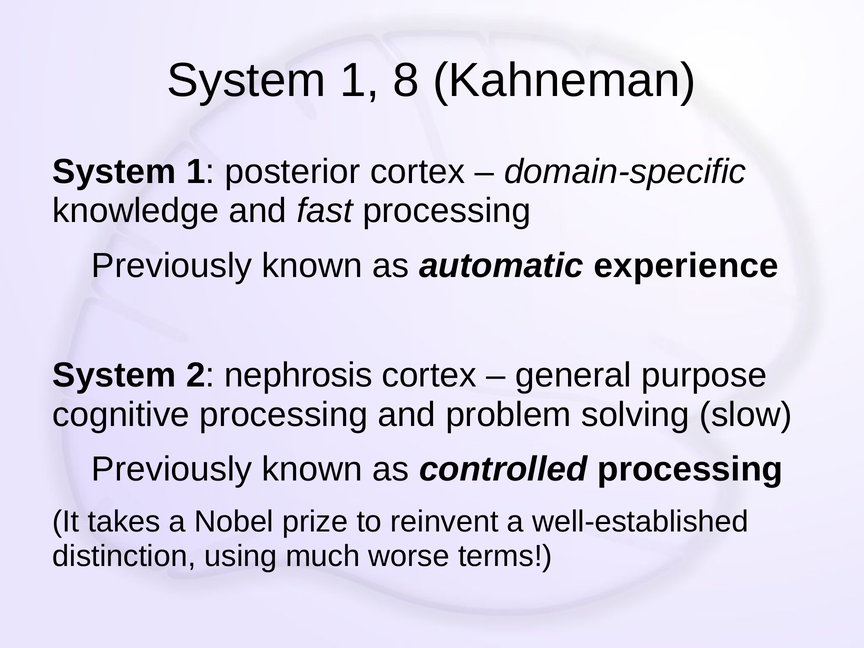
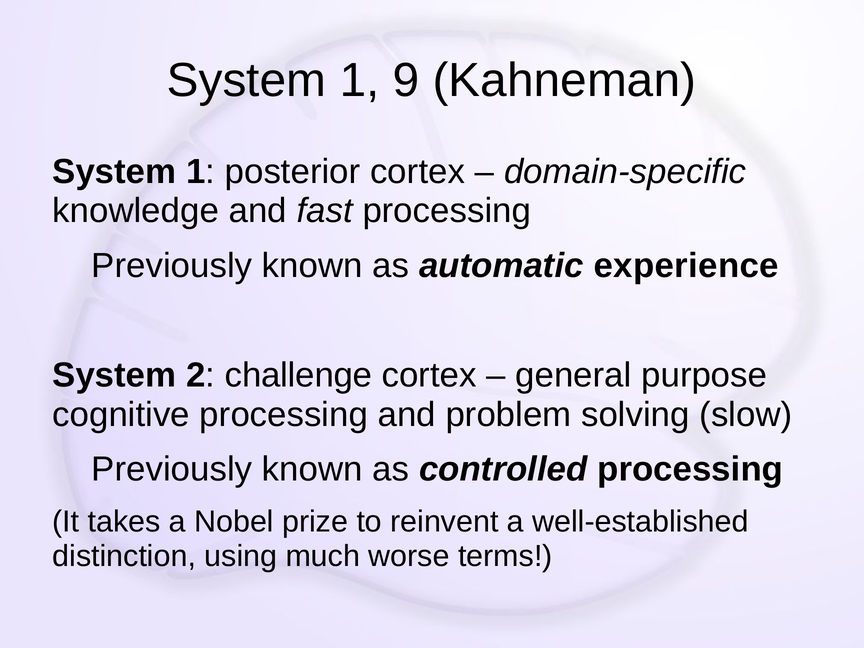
8: 8 -> 9
nephrosis: nephrosis -> challenge
